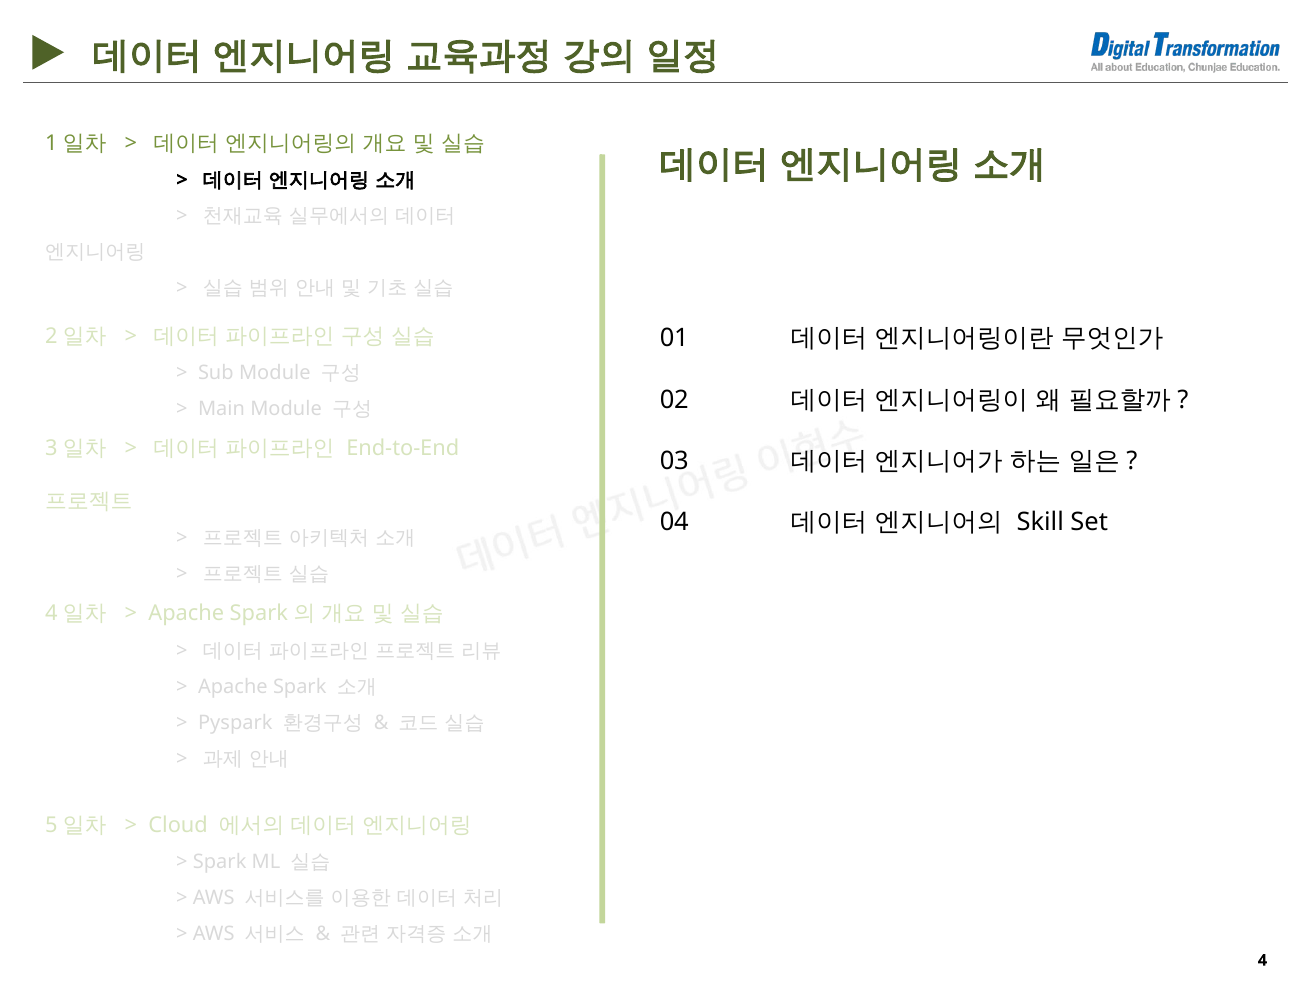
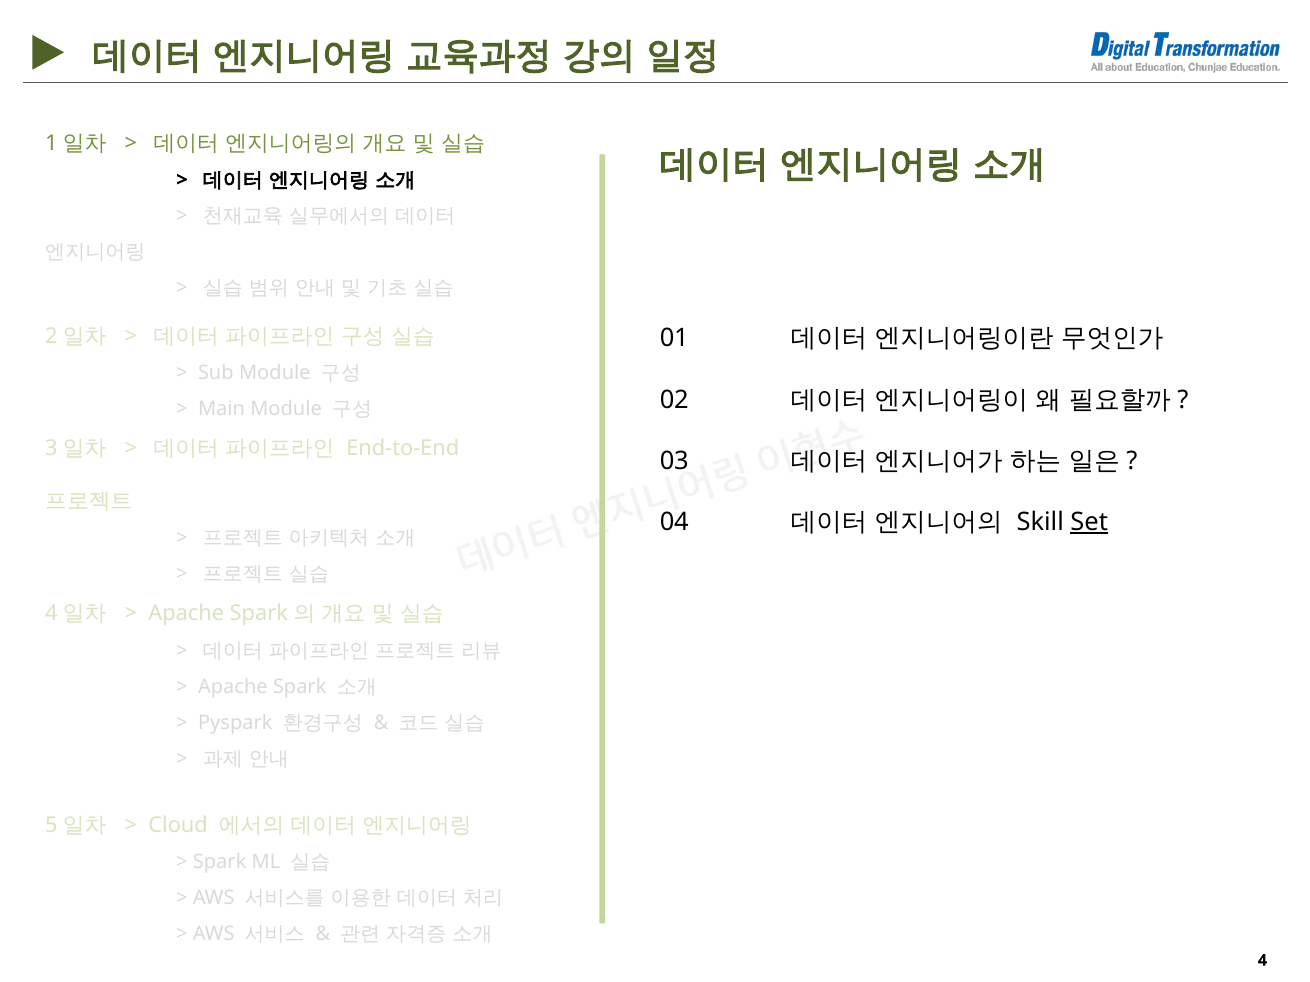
Set underline: none -> present
